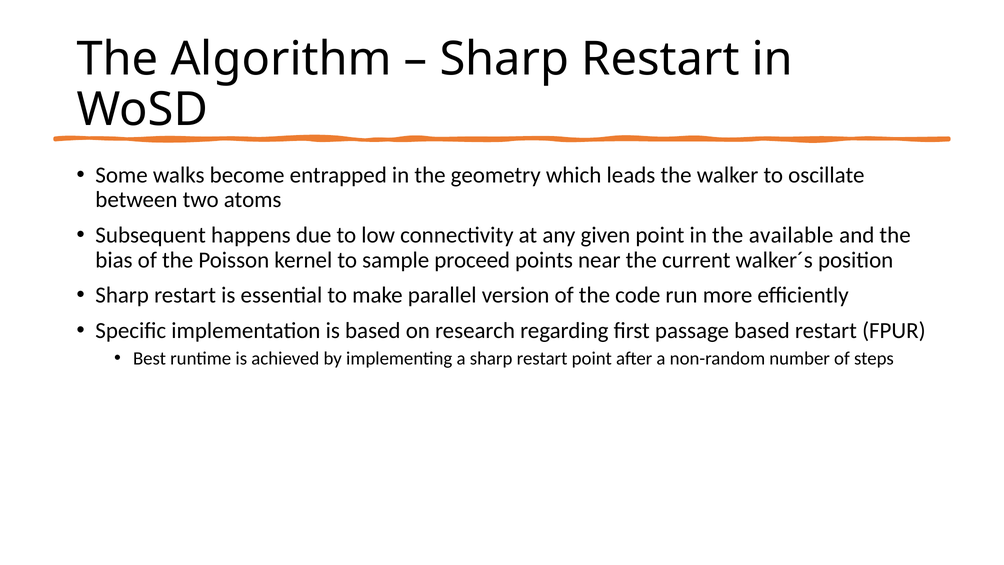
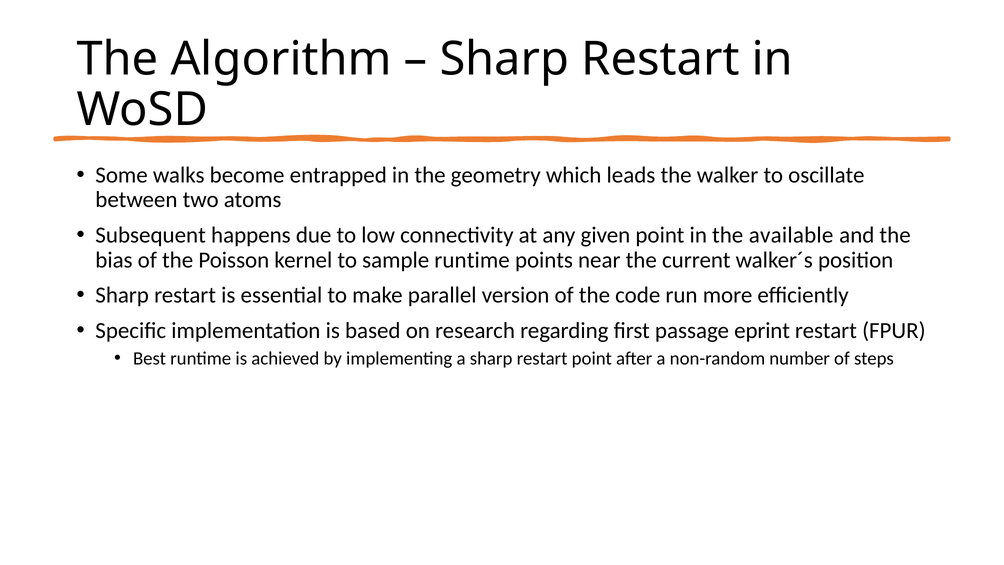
sample proceed: proceed -> runtime
passage based: based -> eprint
